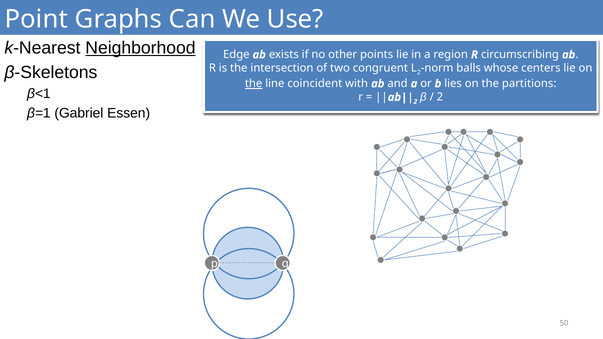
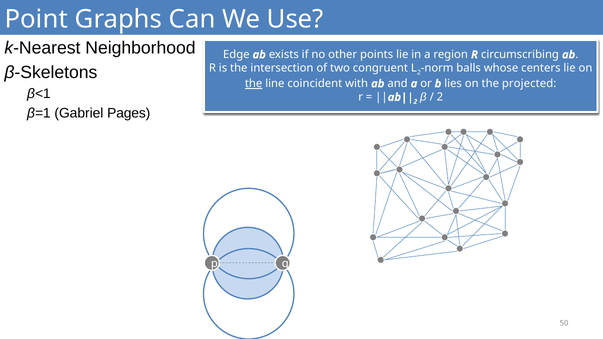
Neighborhood underline: present -> none
partitions: partitions -> projected
Essen: Essen -> Pages
